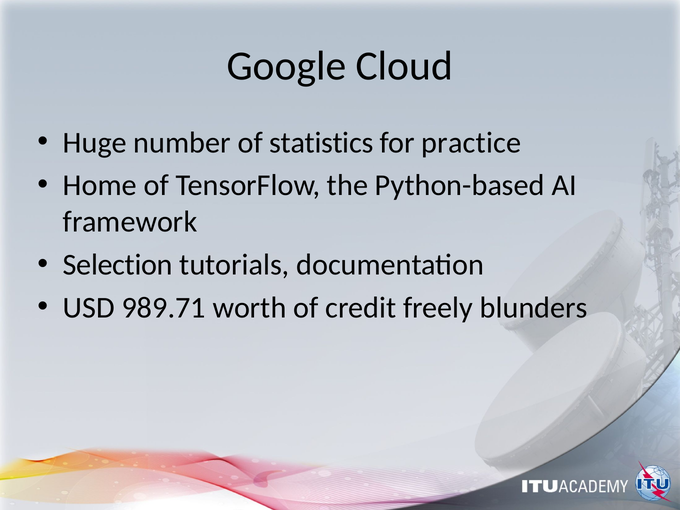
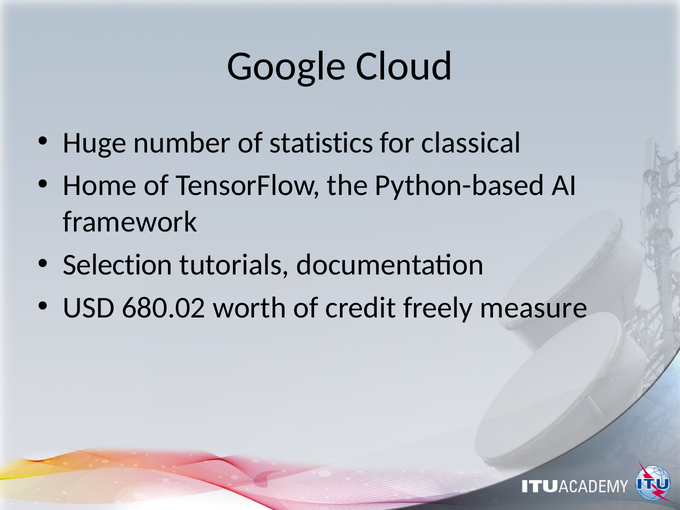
practice: practice -> classical
989.71: 989.71 -> 680.02
blunders: blunders -> measure
